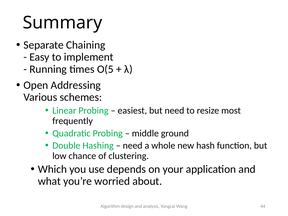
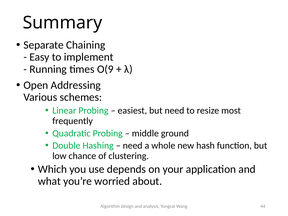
O(5: O(5 -> O(9
